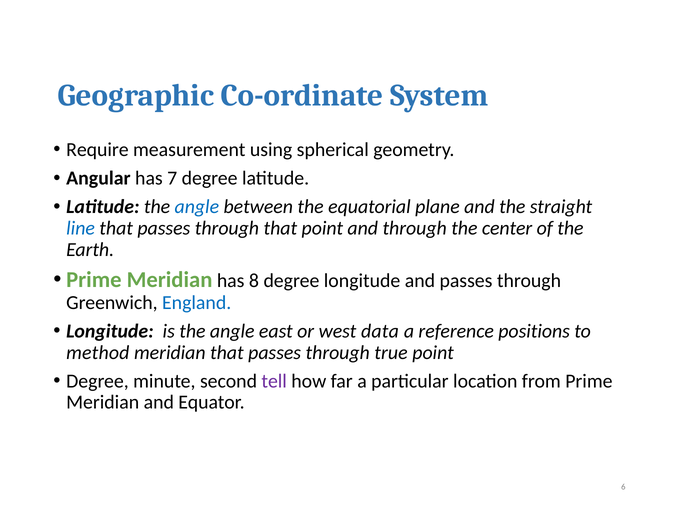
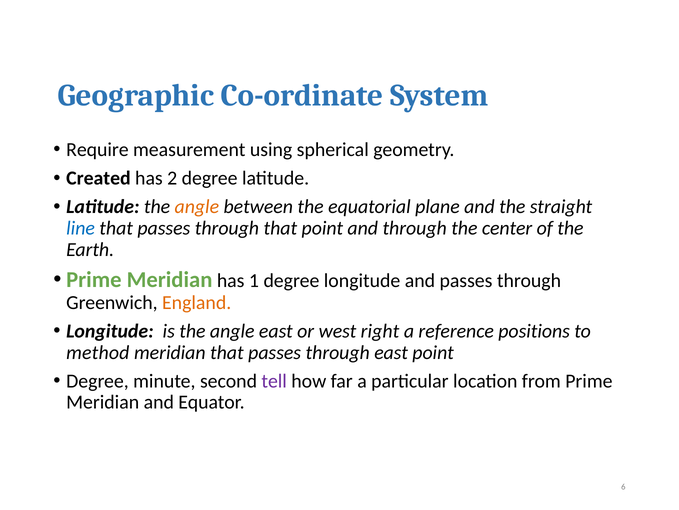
Angular: Angular -> Created
7: 7 -> 2
angle at (197, 206) colour: blue -> orange
8: 8 -> 1
England colour: blue -> orange
data: data -> right
through true: true -> east
